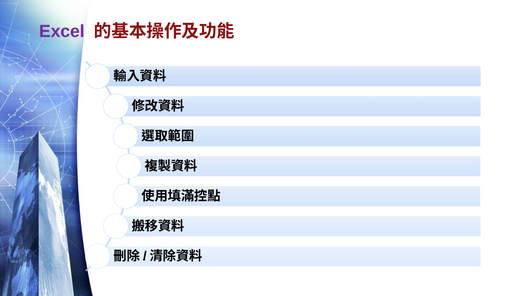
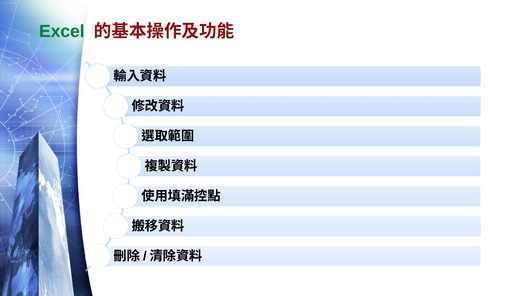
Excel colour: purple -> green
